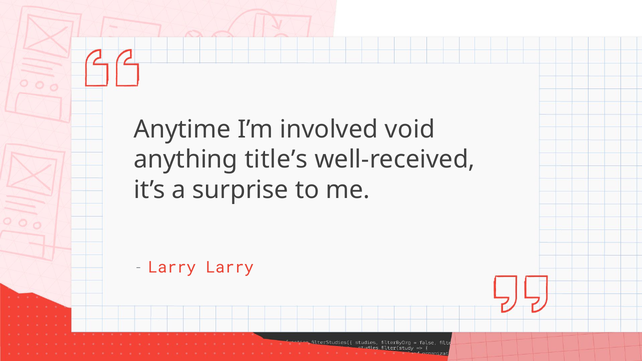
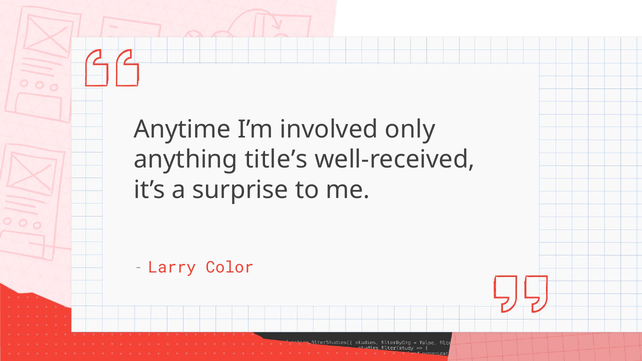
void: void -> only
Larry Larry: Larry -> Color
